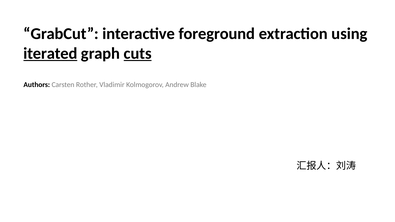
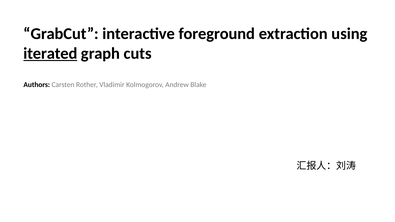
cuts underline: present -> none
